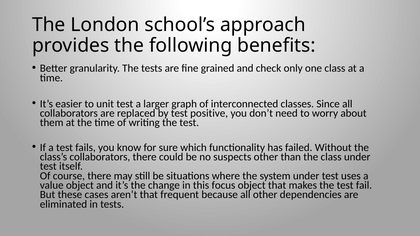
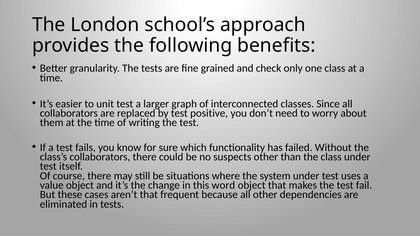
focus: focus -> word
